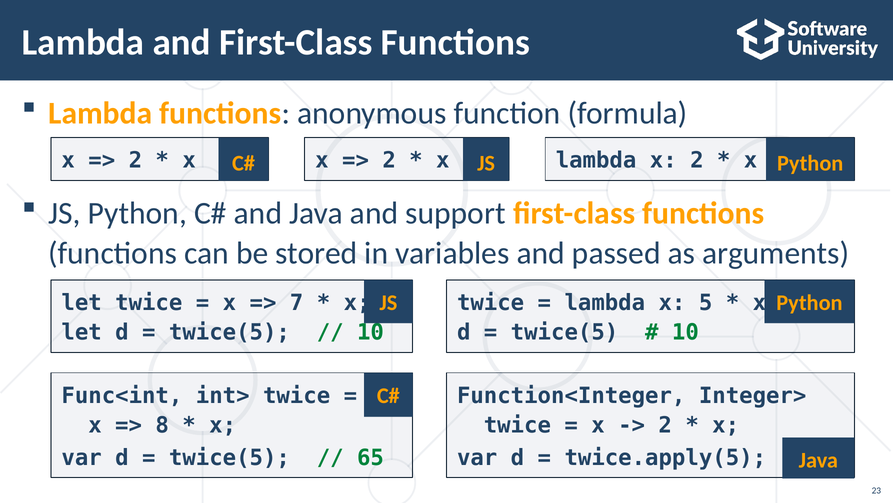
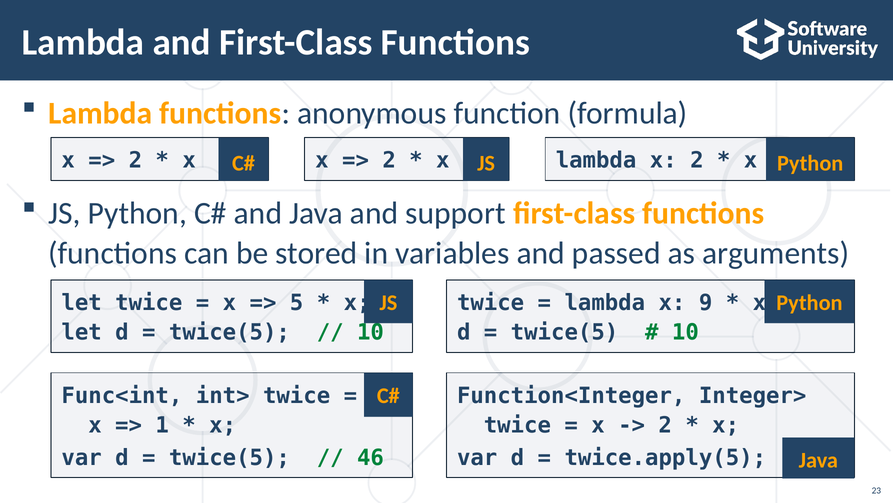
7: 7 -> 5
5: 5 -> 9
8: 8 -> 1
65: 65 -> 46
